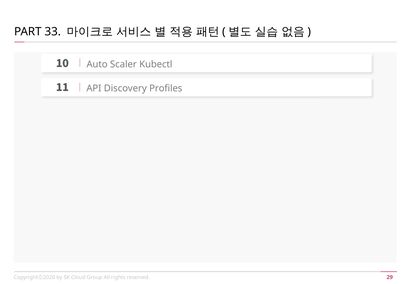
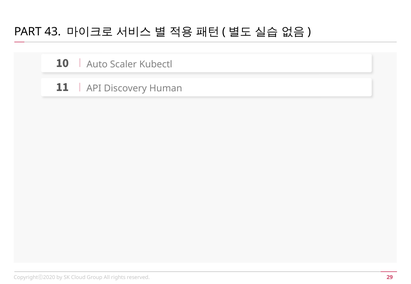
33: 33 -> 43
Profiles: Profiles -> Human
